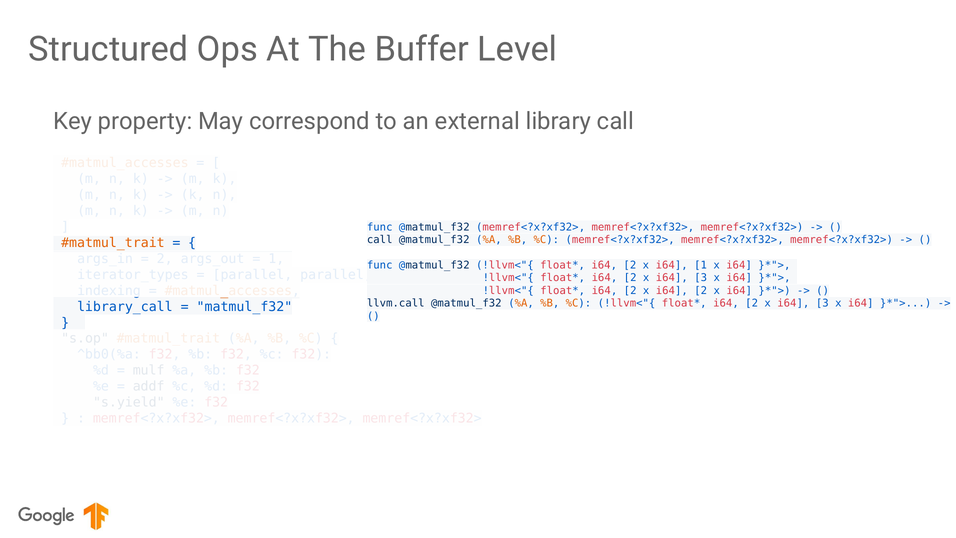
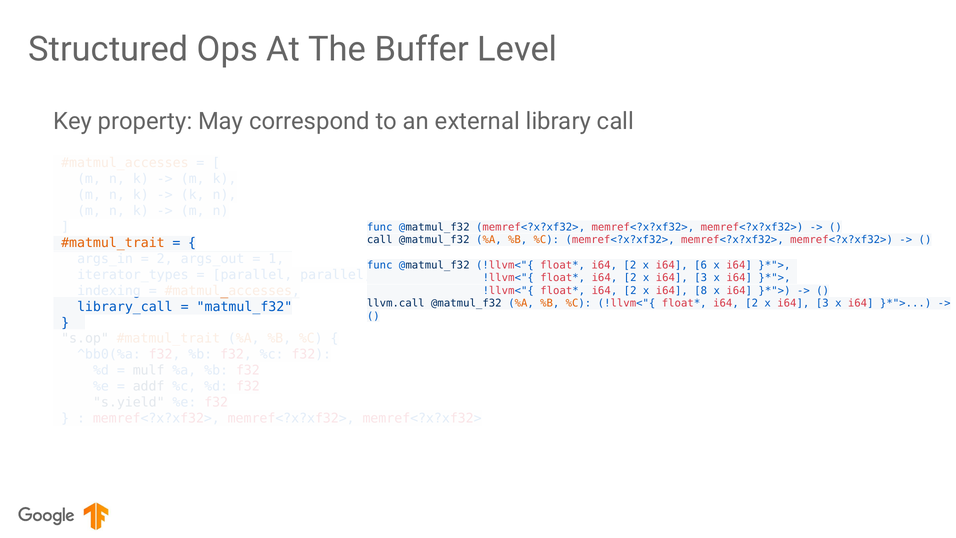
i64 1: 1 -> 6
x i64 2: 2 -> 8
